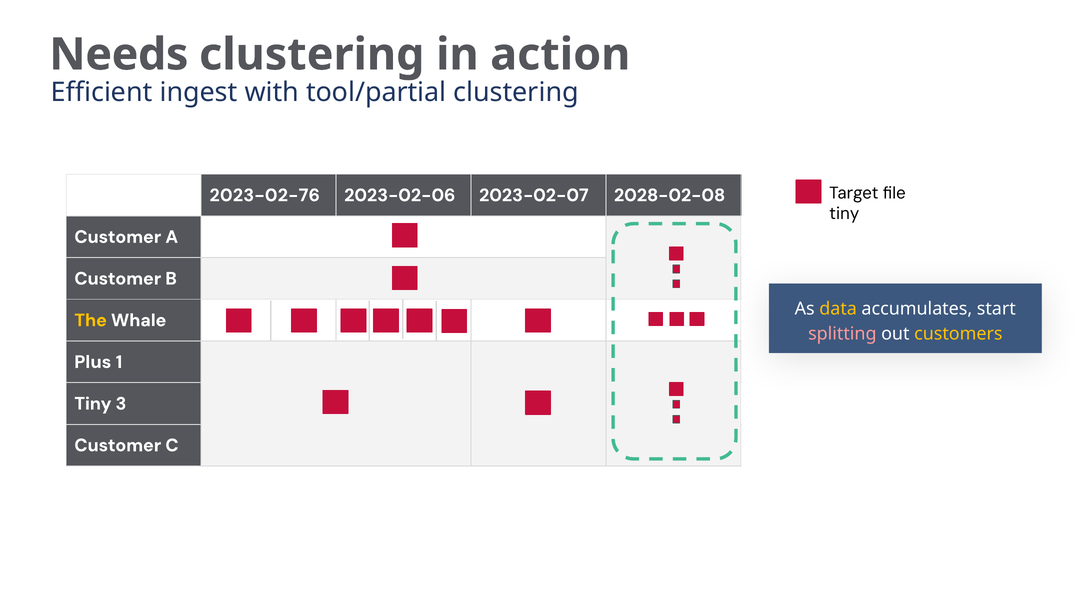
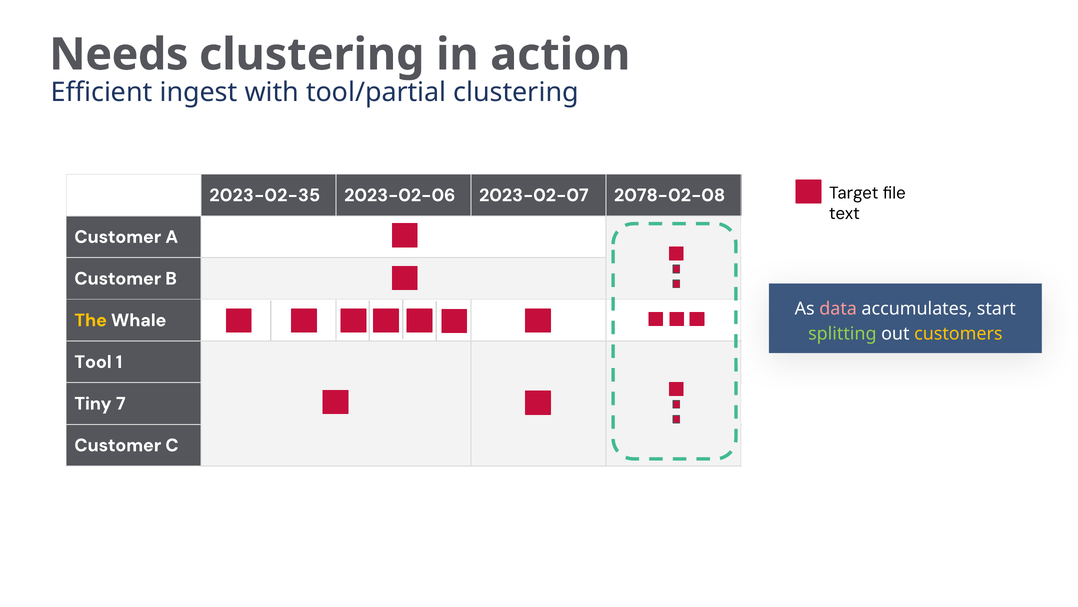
2023-02-76: 2023-02-76 -> 2023-02-35
2028-02-08: 2028-02-08 -> 2078-02-08
tiny at (844, 213): tiny -> text
data colour: yellow -> pink
splitting colour: pink -> light green
Plus: Plus -> Tool
3: 3 -> 7
